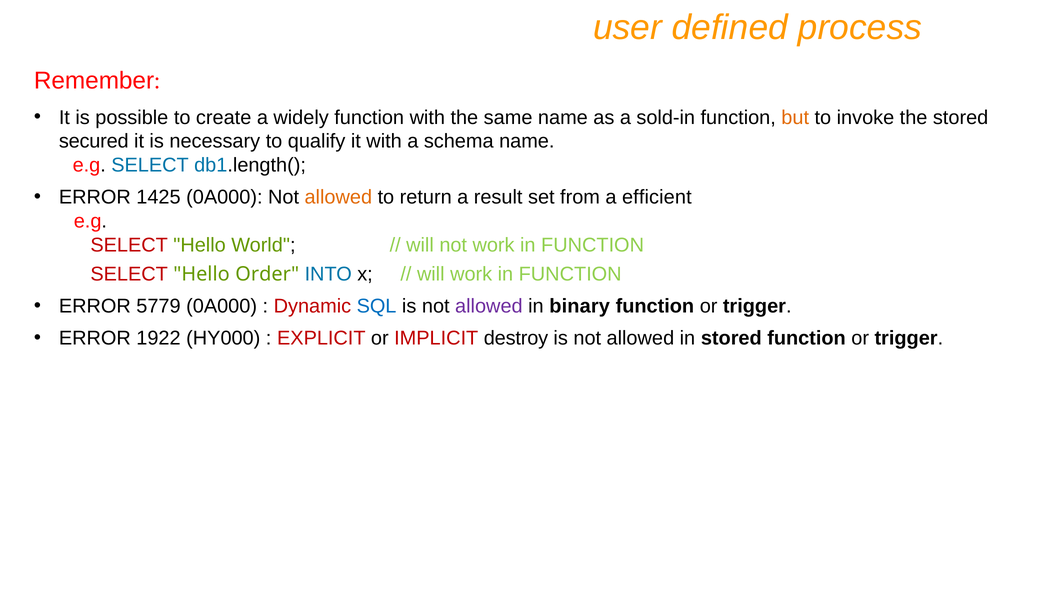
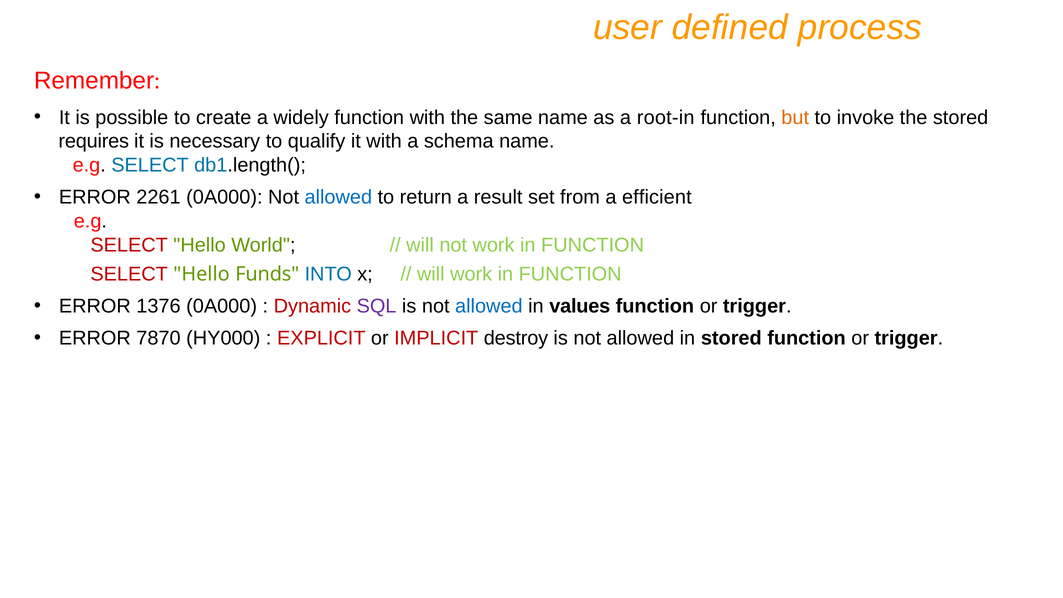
sold-in: sold-in -> root-in
secured: secured -> requires
1425: 1425 -> 2261
allowed at (338, 197) colour: orange -> blue
Order: Order -> Funds
5779: 5779 -> 1376
SQL colour: blue -> purple
allowed at (489, 306) colour: purple -> blue
binary: binary -> values
1922: 1922 -> 7870
